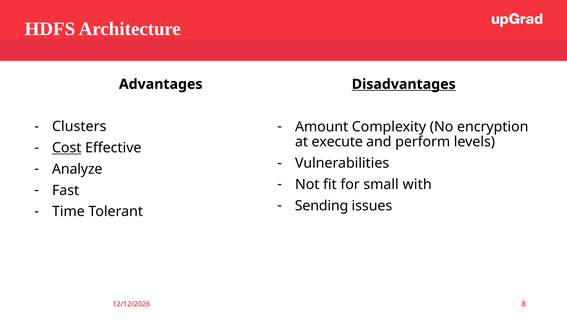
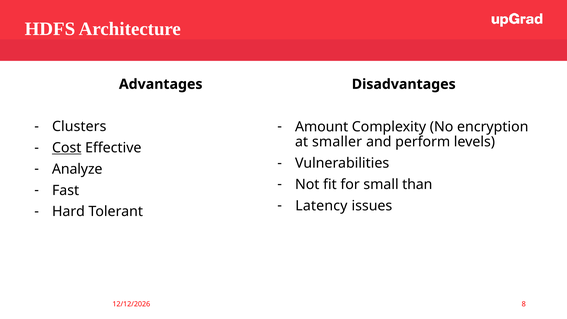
Disadvantages underline: present -> none
execute: execute -> smaller
with: with -> than
Sending: Sending -> Latency
Time: Time -> Hard
